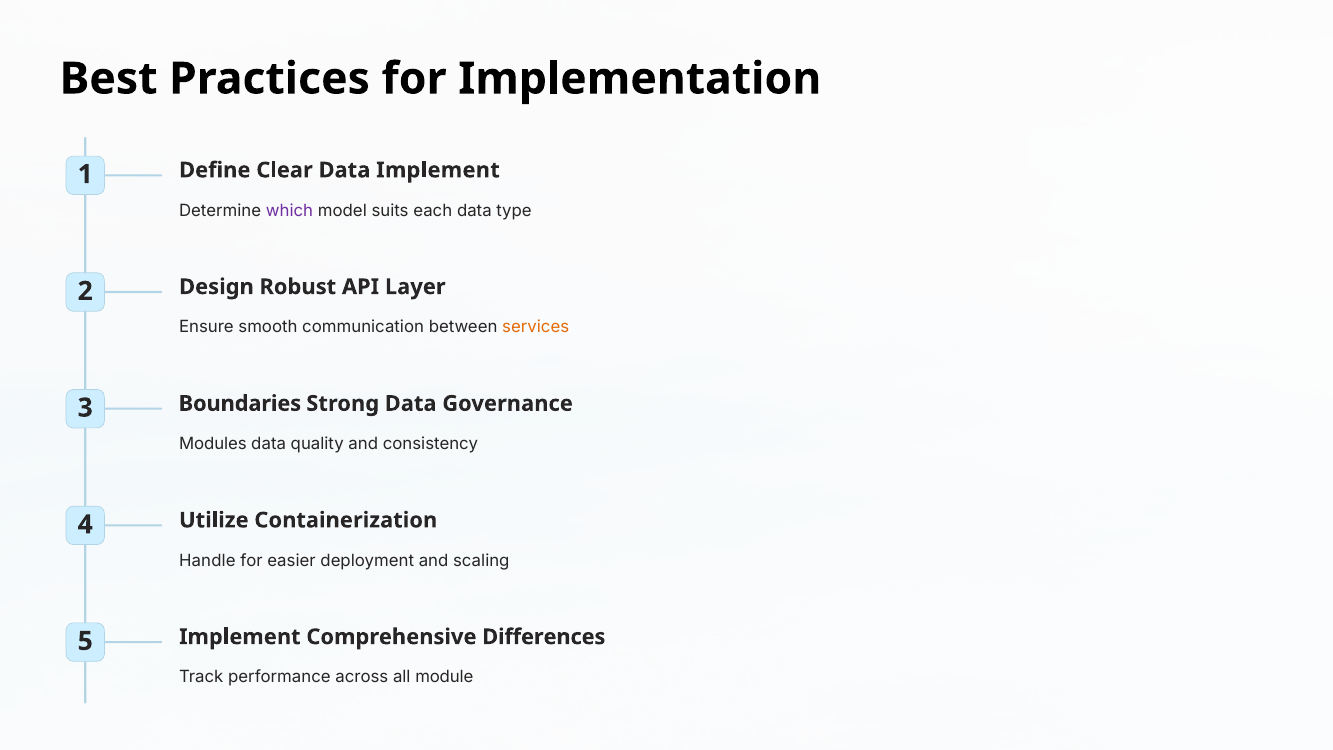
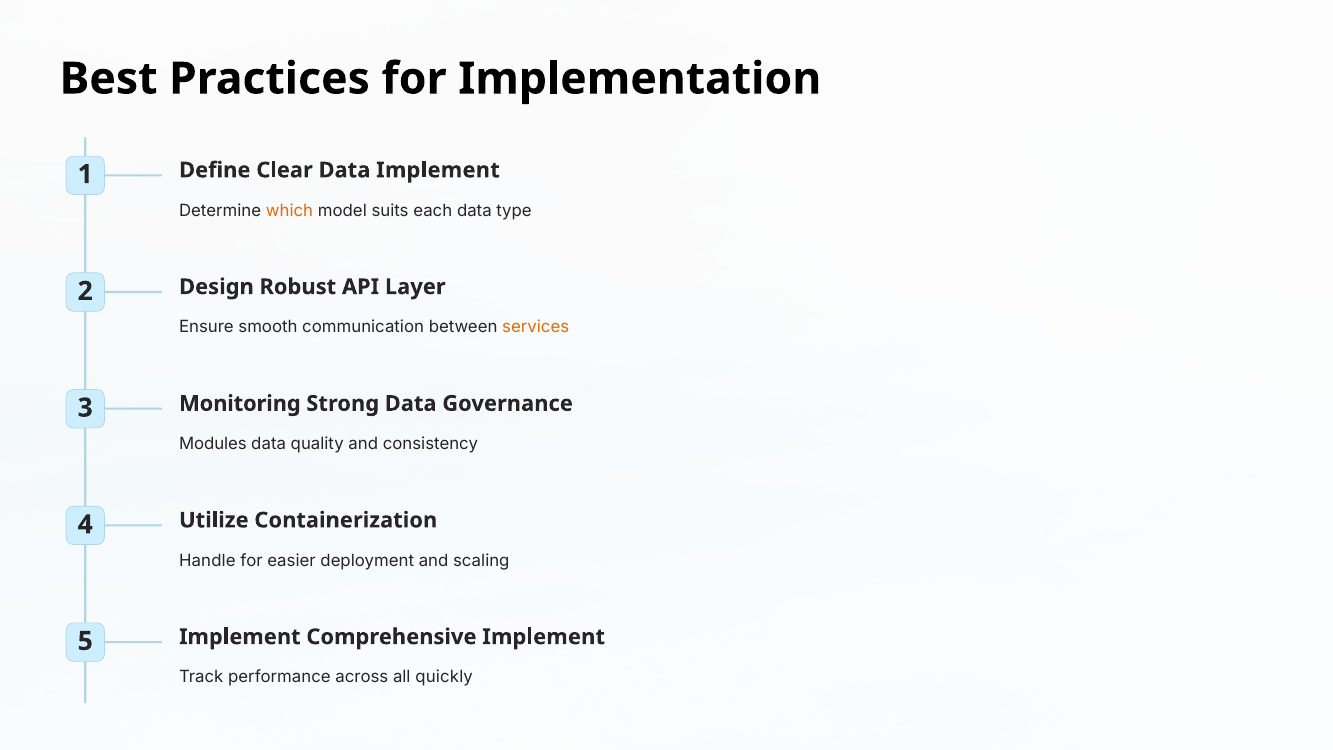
which colour: purple -> orange
Boundaries: Boundaries -> Monitoring
Comprehensive Differences: Differences -> Implement
module: module -> quickly
